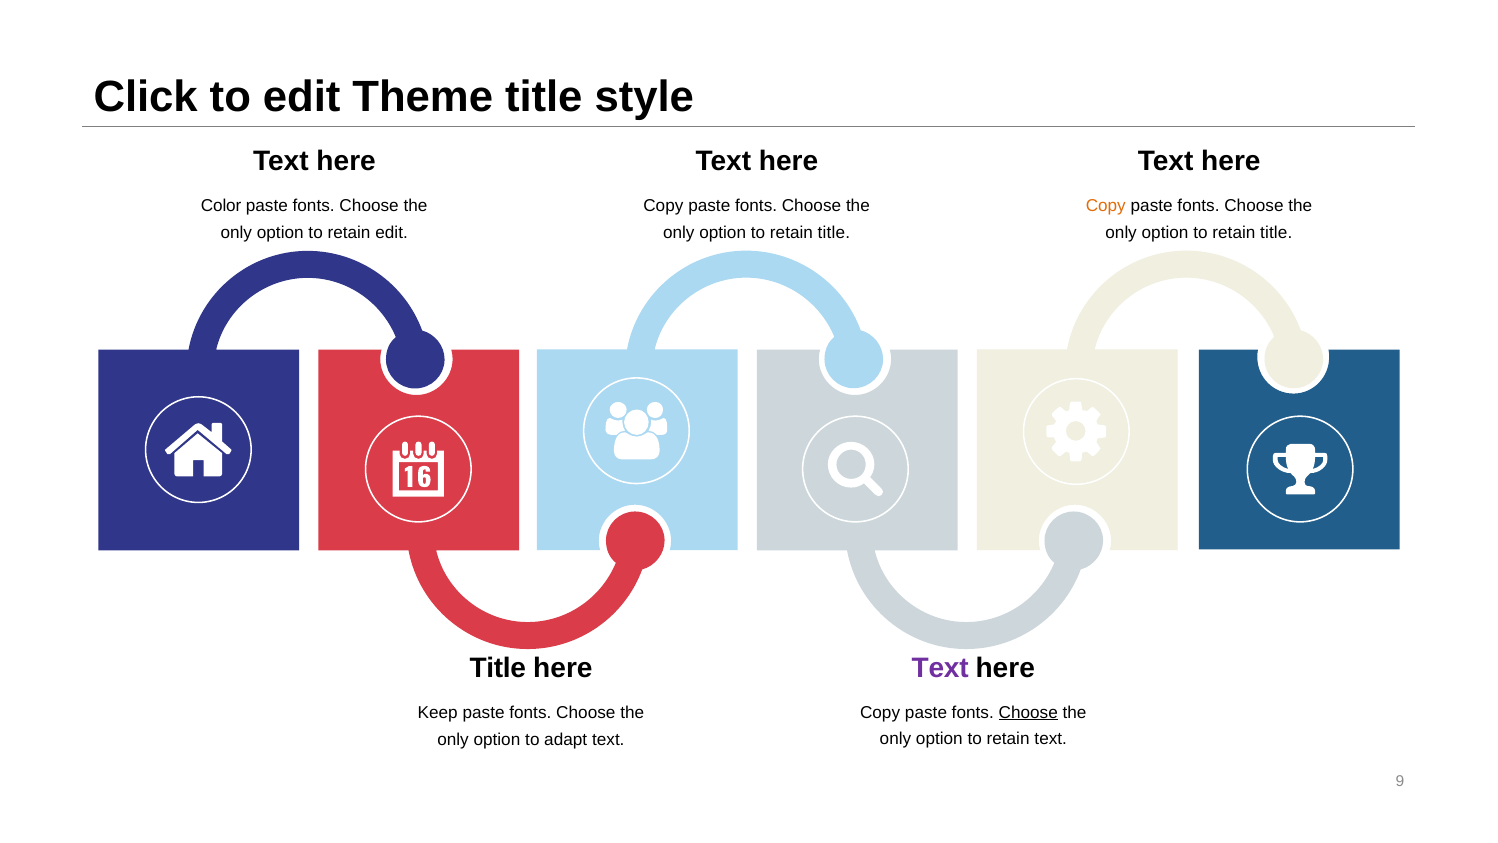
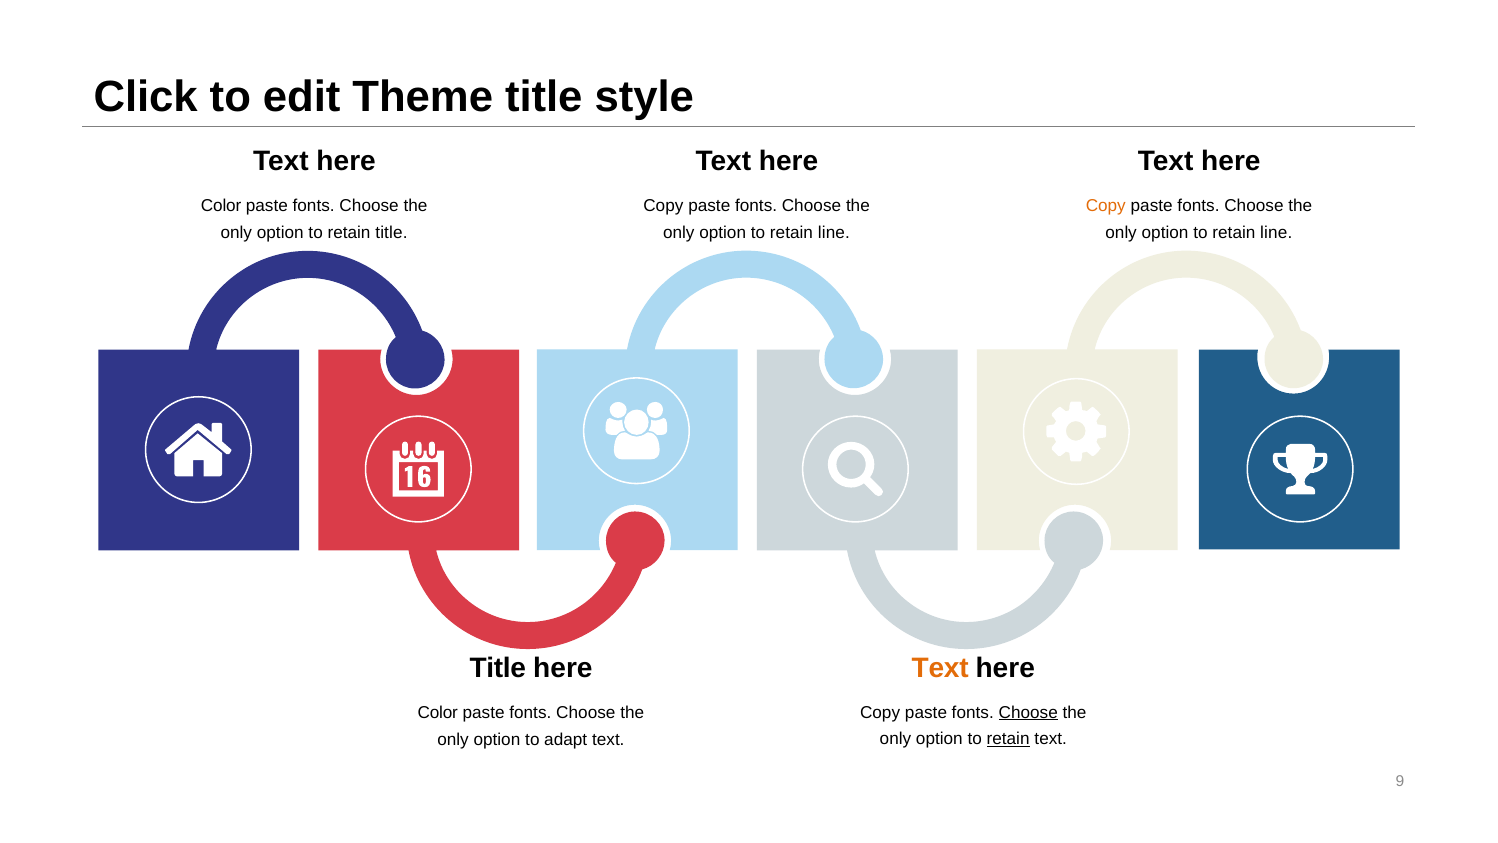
retain edit: edit -> title
title at (834, 233): title -> line
title at (1276, 233): title -> line
Text at (940, 668) colour: purple -> orange
Keep at (438, 712): Keep -> Color
retain at (1008, 739) underline: none -> present
